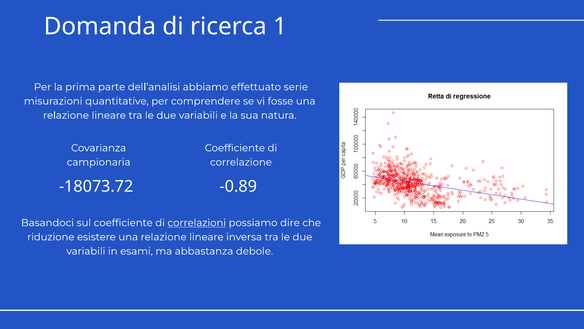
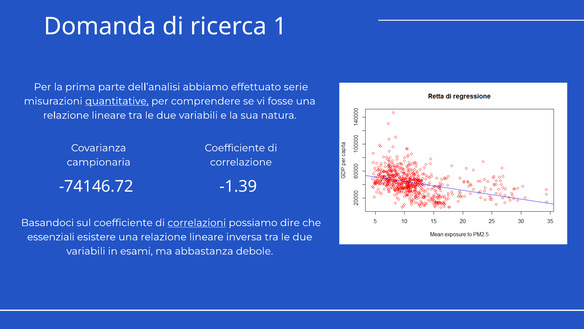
quantitative underline: none -> present
-18073.72: -18073.72 -> -74146.72
-0.89: -0.89 -> -1.39
riduzione: riduzione -> essenziali
